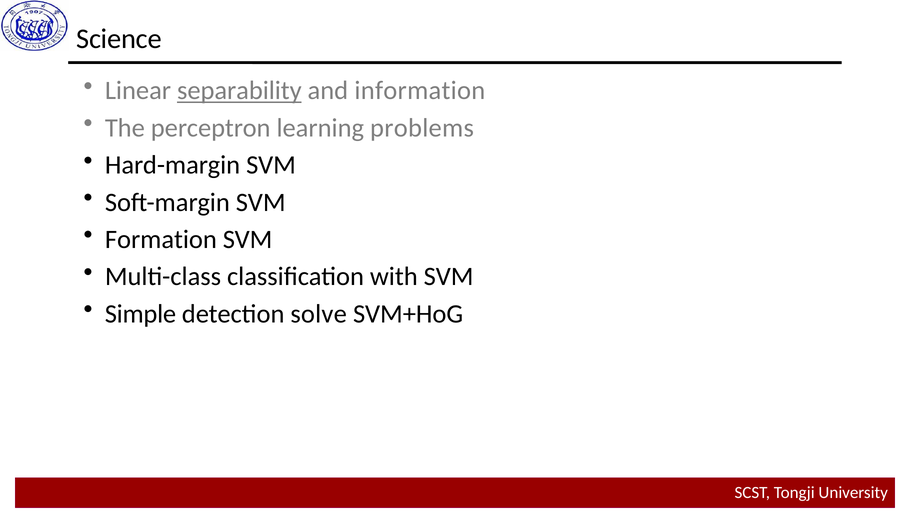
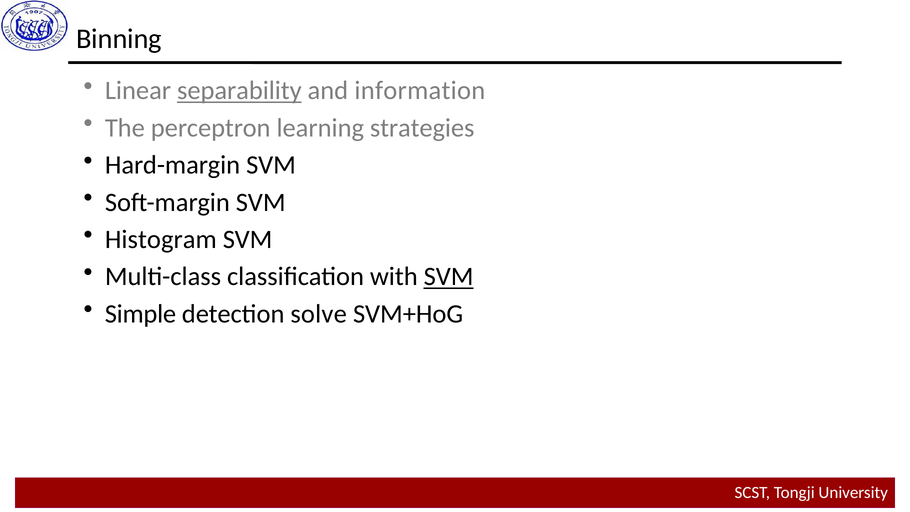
Science: Science -> Binning
problems: problems -> strategies
Formation: Formation -> Histogram
SVM at (449, 277) underline: none -> present
